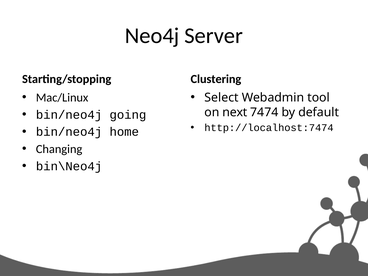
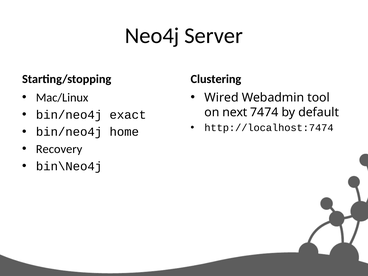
Select: Select -> Wired
going: going -> exact
Changing: Changing -> Recovery
